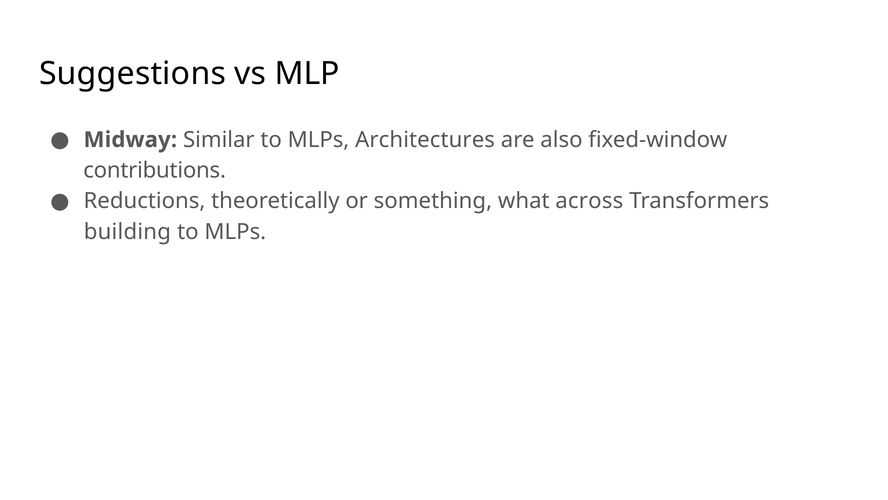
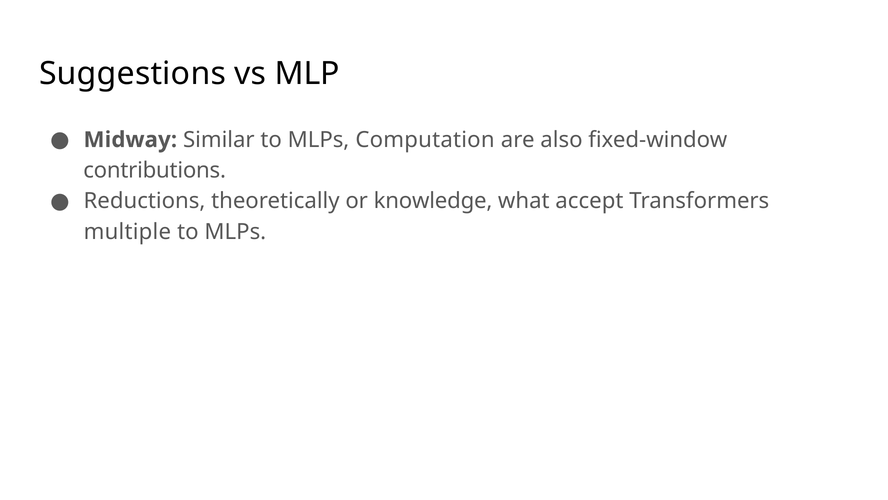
Architectures: Architectures -> Computation
something: something -> knowledge
across: across -> accept
building: building -> multiple
